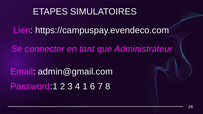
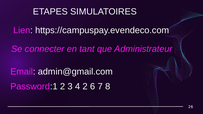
4 1: 1 -> 2
